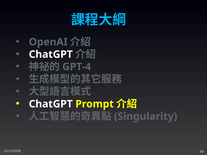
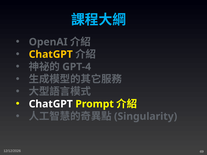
ChatGPT at (51, 54) colour: white -> yellow
